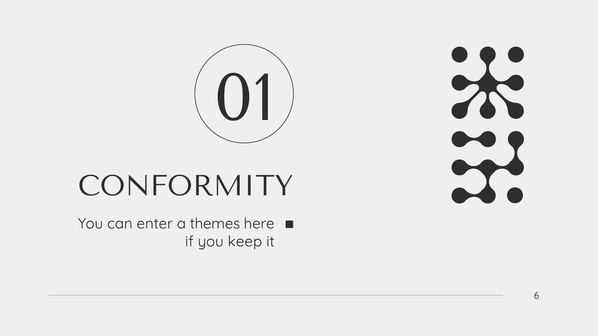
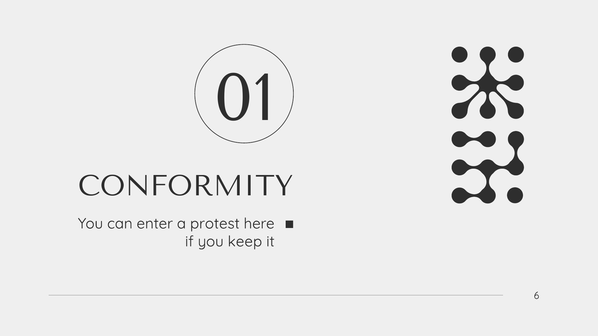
themes: themes -> protest
